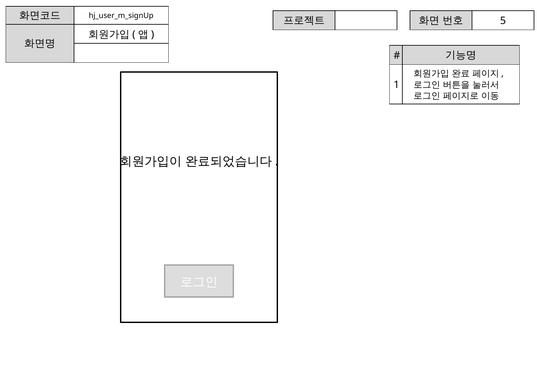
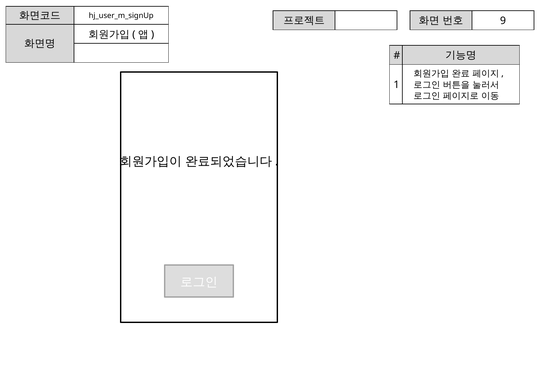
5: 5 -> 9
